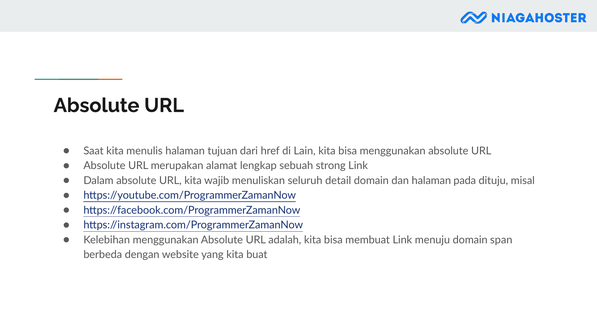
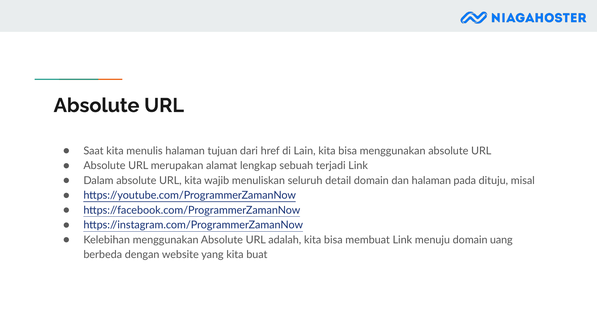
strong: strong -> terjadi
span: span -> uang
